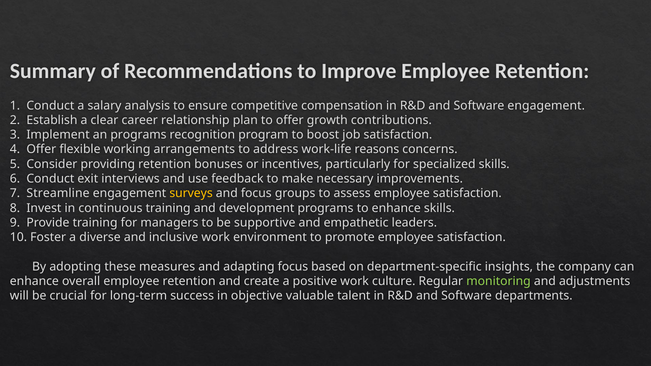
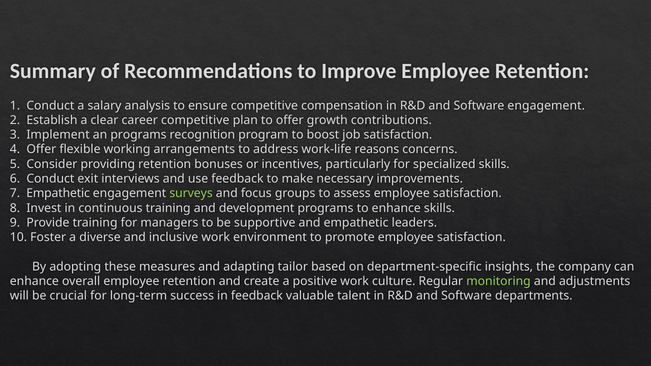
career relationship: relationship -> competitive
7 Streamline: Streamline -> Empathetic
surveys colour: yellow -> light green
adapting focus: focus -> tailor
in objective: objective -> feedback
